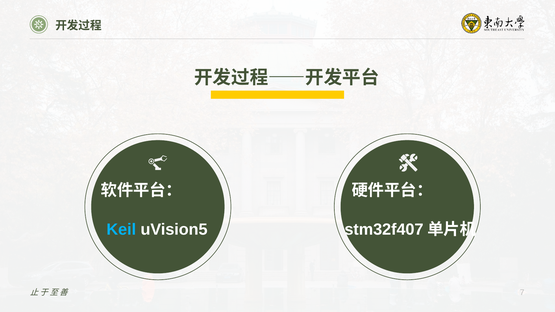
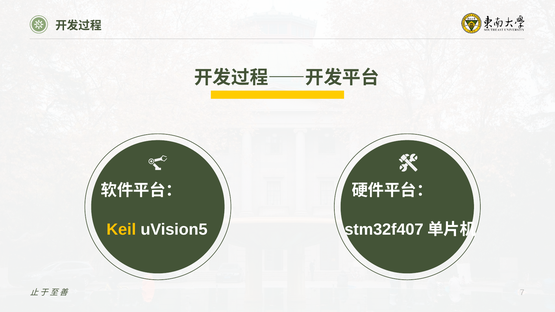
Keil colour: light blue -> yellow
